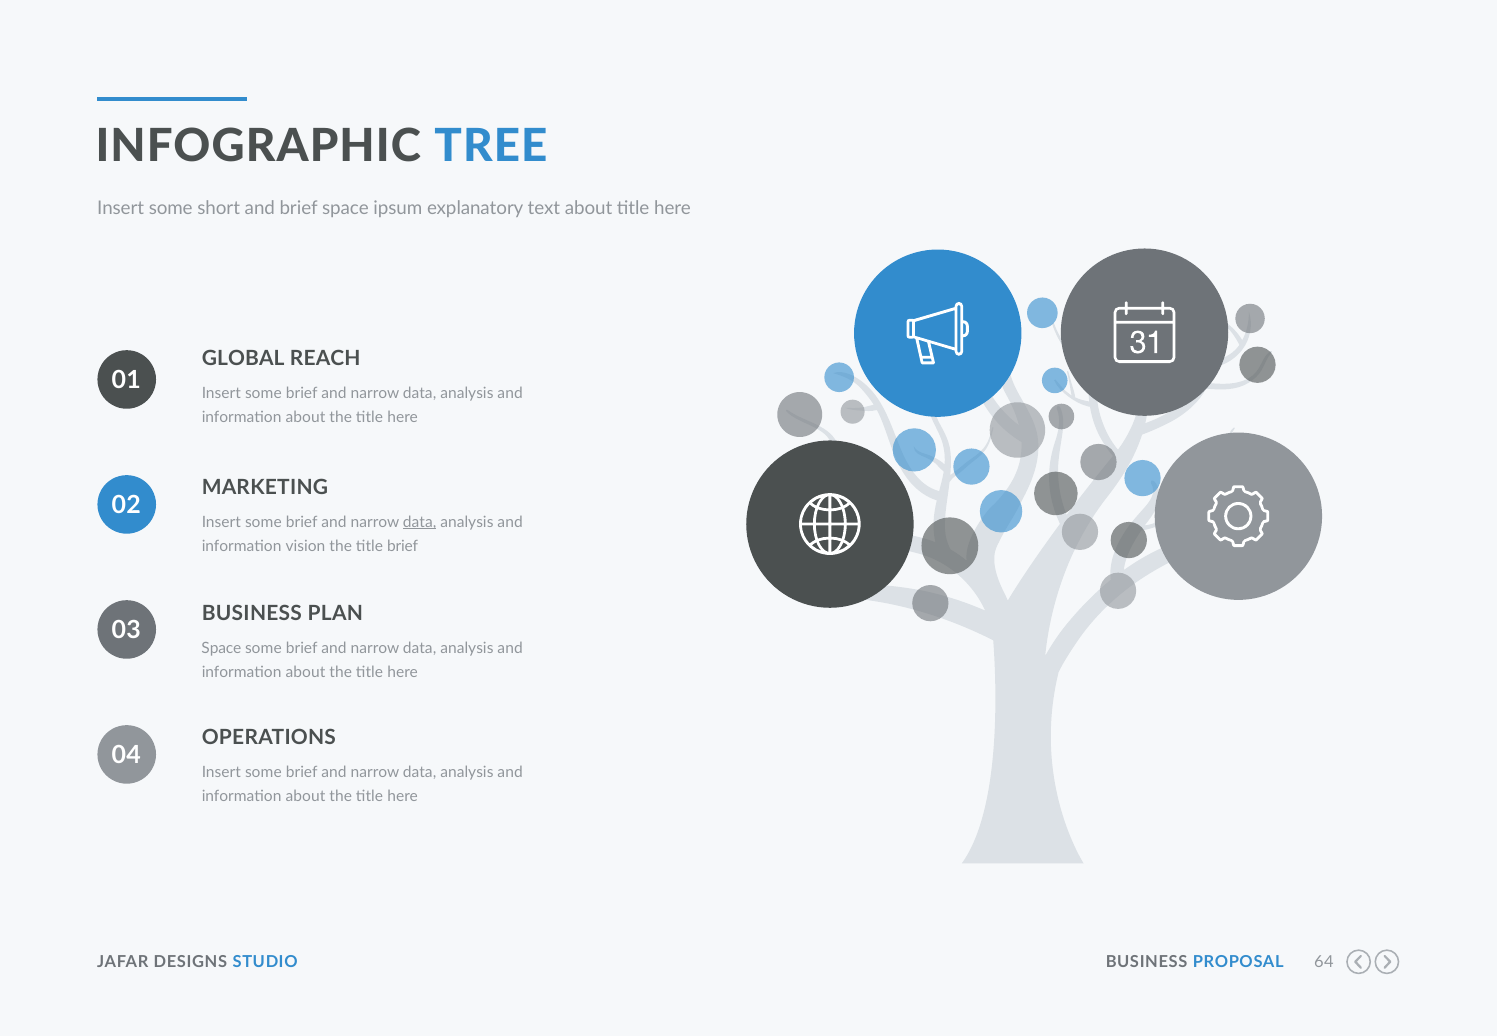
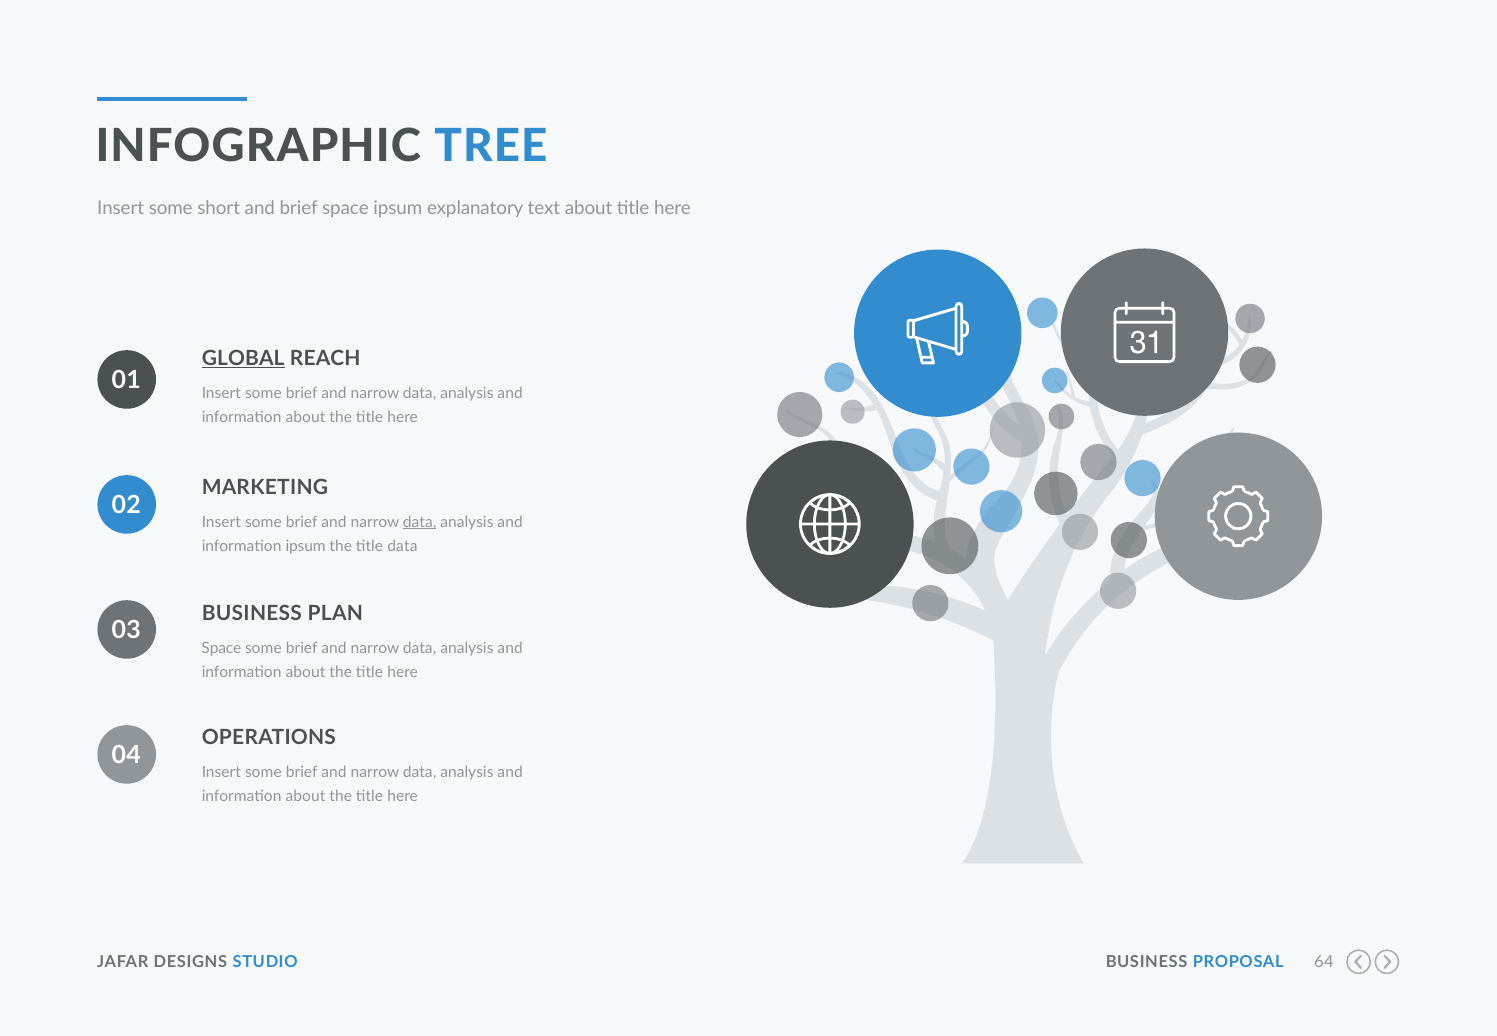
GLOBAL underline: none -> present
information vision: vision -> ipsum
title brief: brief -> data
